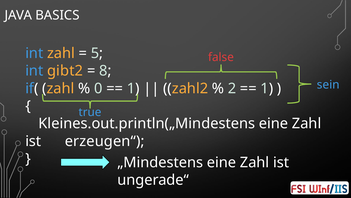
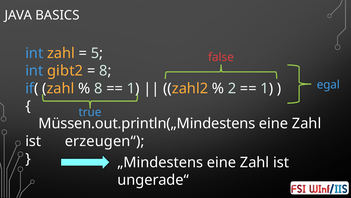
sein: sein -> egal
0 at (98, 88): 0 -> 8
Kleines.out.println(„Mindestens: Kleines.out.println(„Mindestens -> Müssen.out.println(„Mindestens
